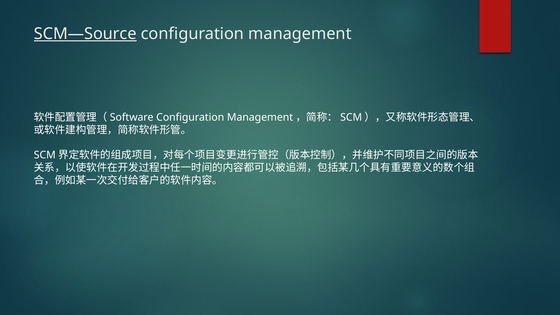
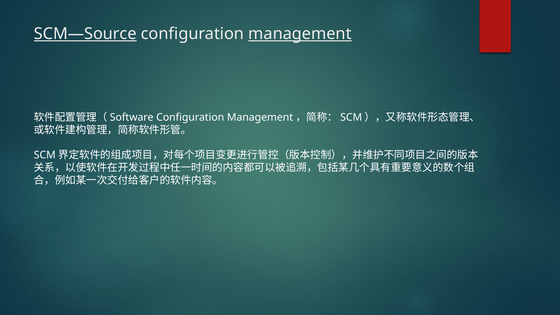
management underline: none -> present
